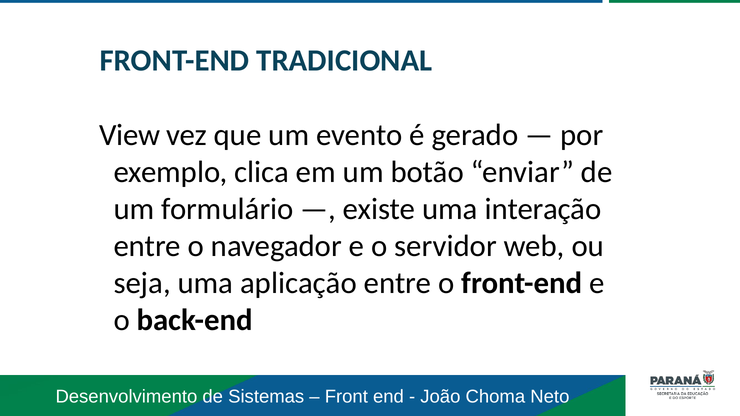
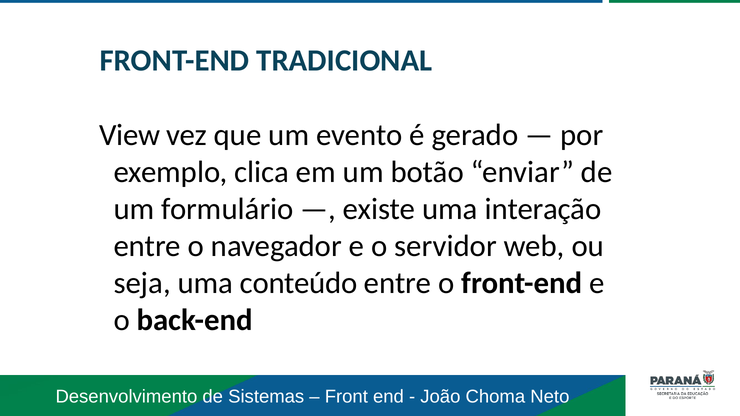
aplicação: aplicação -> conteúdo
